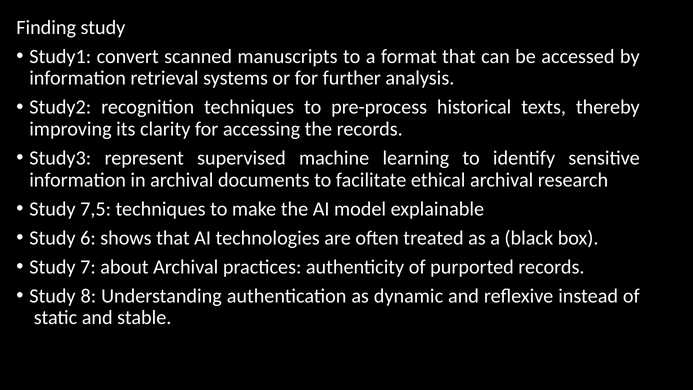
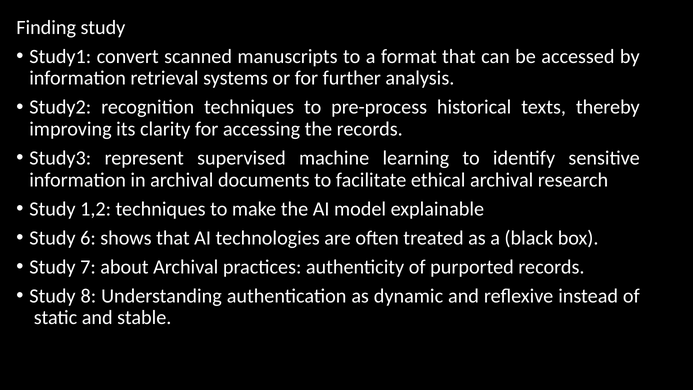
7,5: 7,5 -> 1,2
